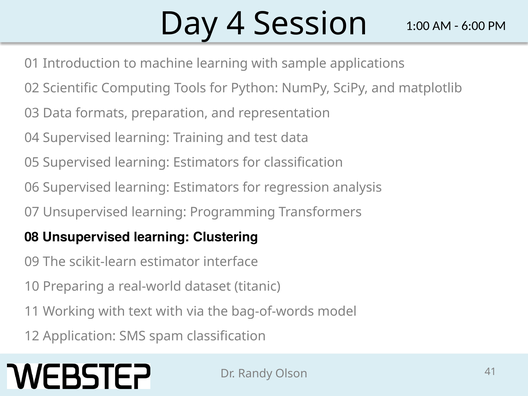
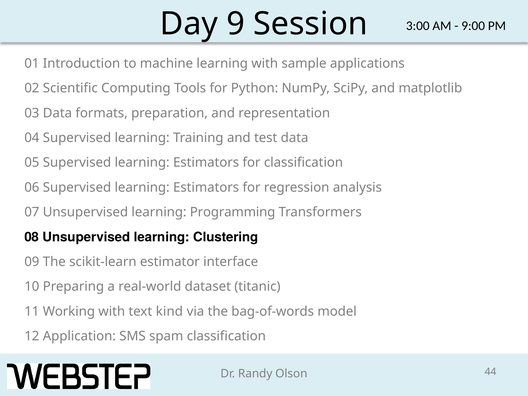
4: 4 -> 9
1:00: 1:00 -> 3:00
6:00: 6:00 -> 9:00
text with: with -> kind
41: 41 -> 44
